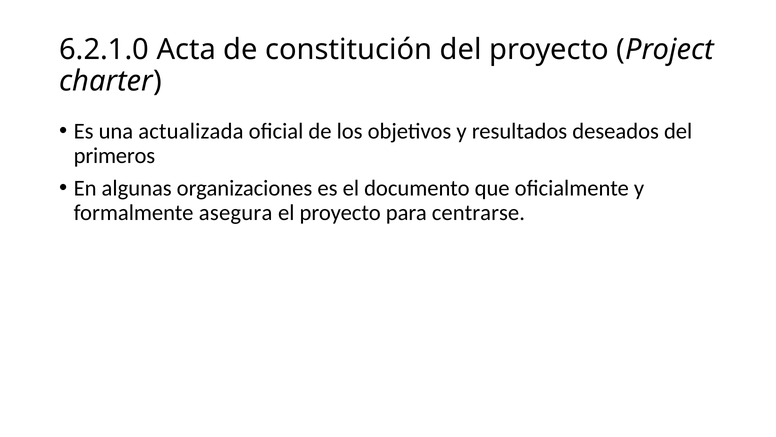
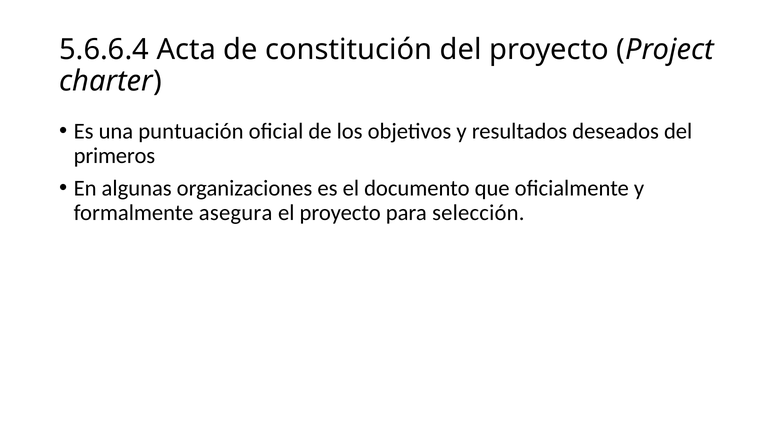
6.2.1.0: 6.2.1.0 -> 5.6.6.4
actualizada: actualizada -> puntuación
centrarse: centrarse -> selección
